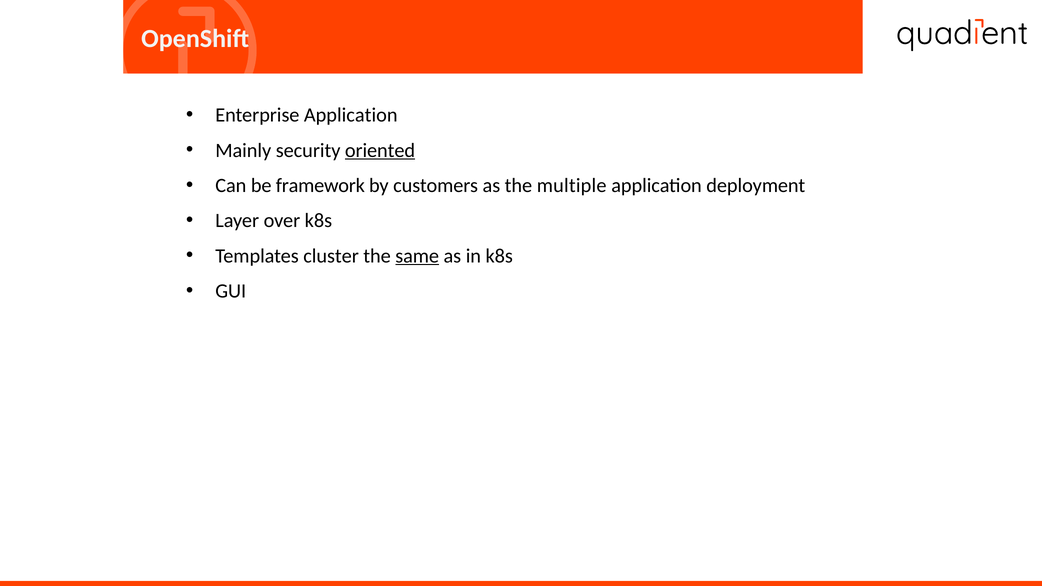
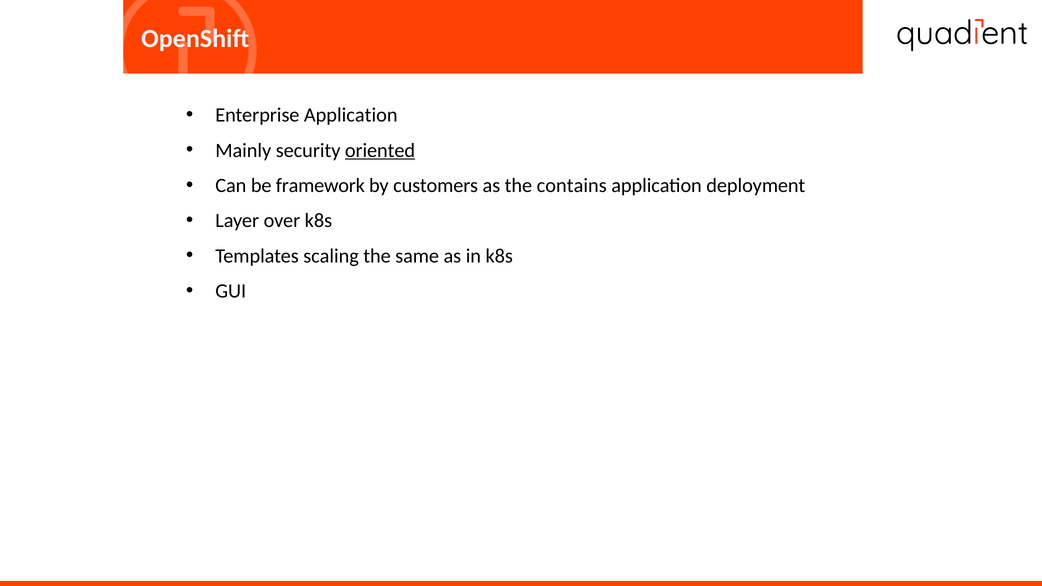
multiple: multiple -> contains
cluster: cluster -> scaling
same underline: present -> none
